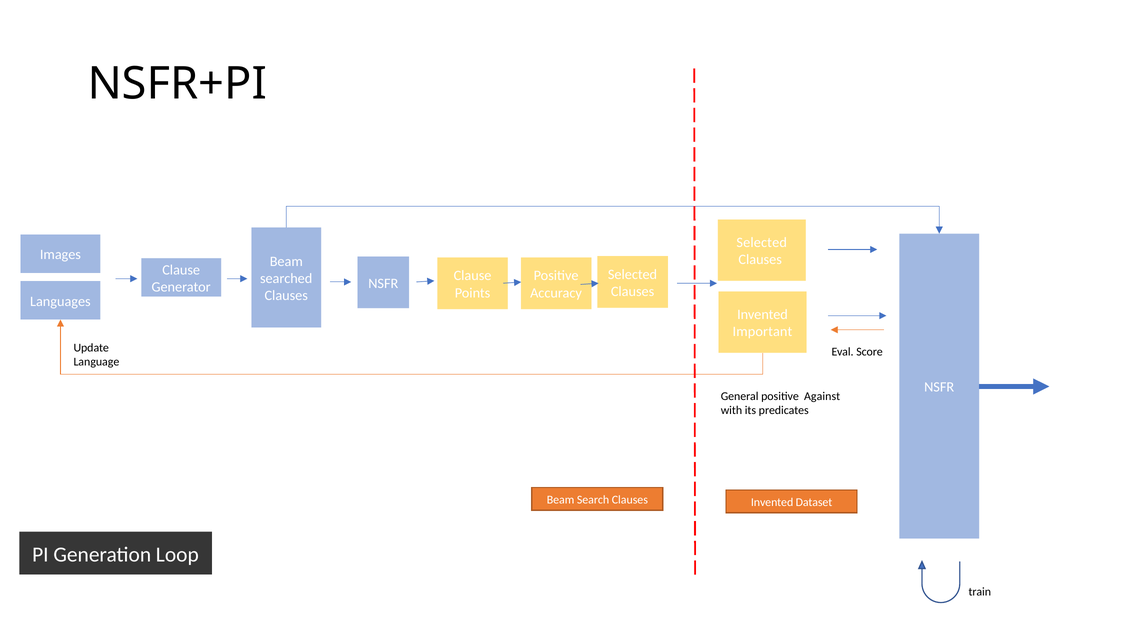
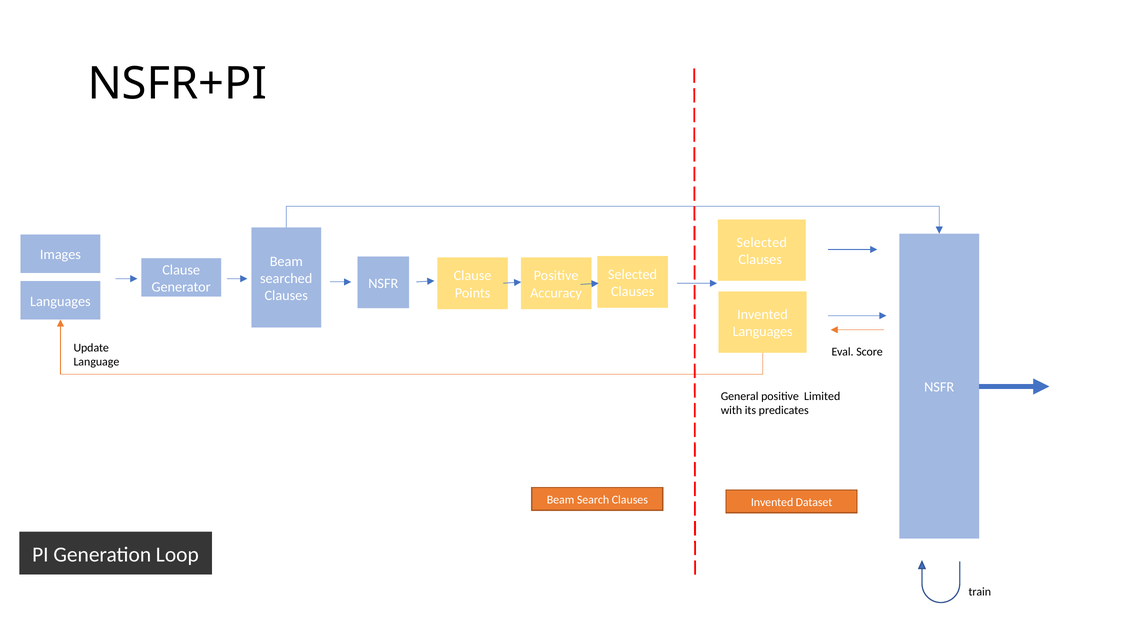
Important at (762, 332): Important -> Languages
Against: Against -> Limited
